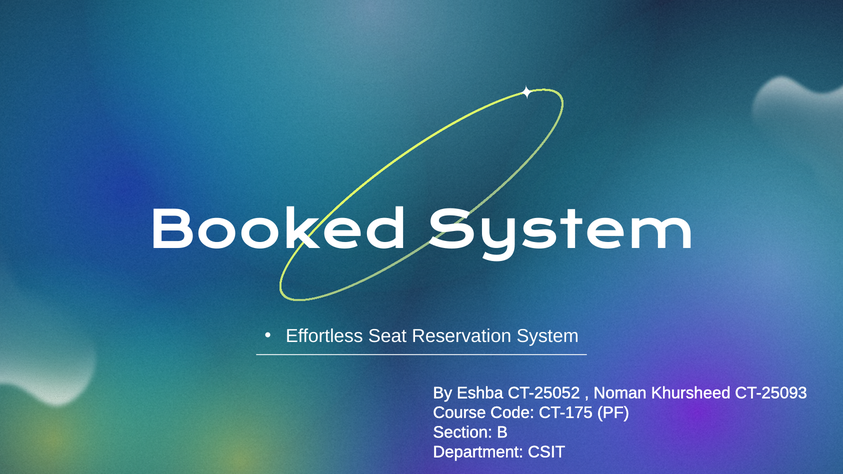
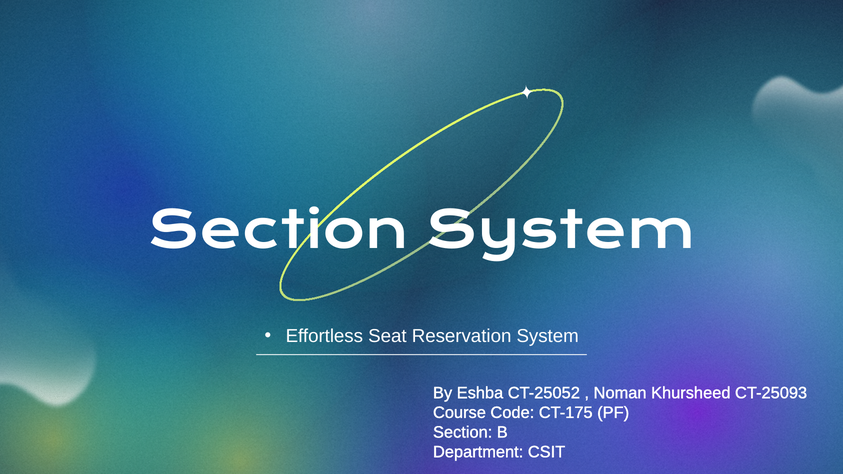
Booked at (278, 231): Booked -> Section
